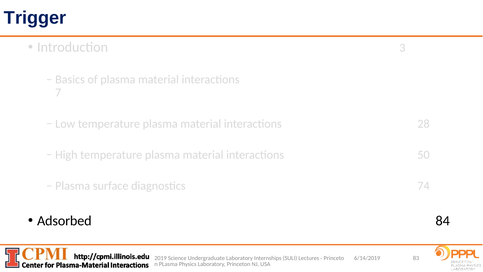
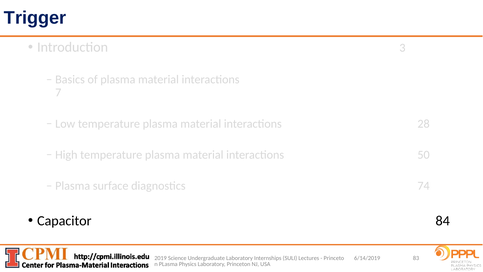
Adsorbed: Adsorbed -> Capacitor
